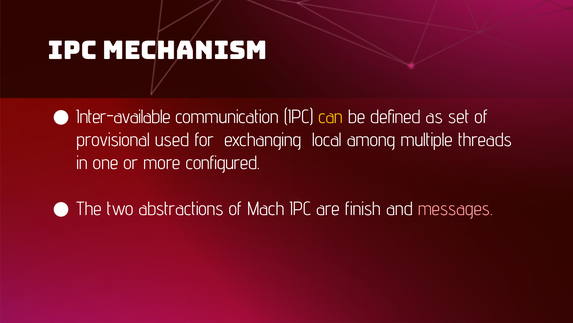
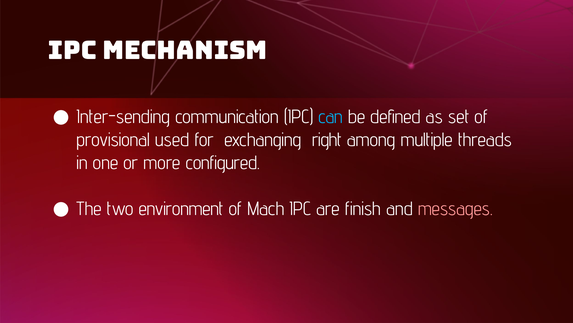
Inter-available: Inter-available -> Inter-sending
can colour: yellow -> light blue
local: local -> right
abstractions: abstractions -> environment
